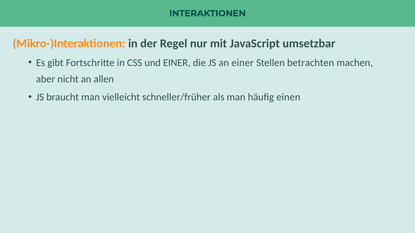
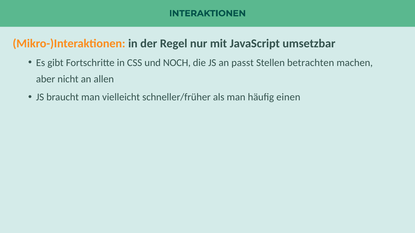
und EINER: EINER -> NOCH
an einer: einer -> passt
